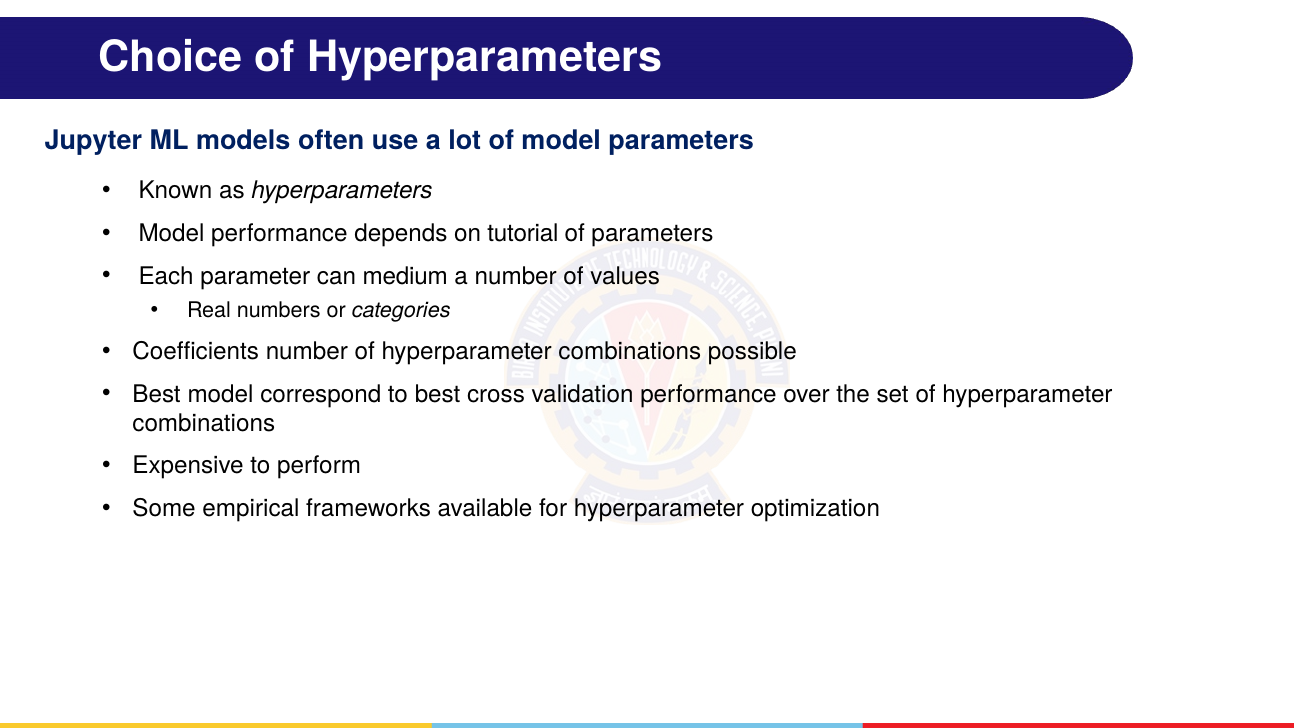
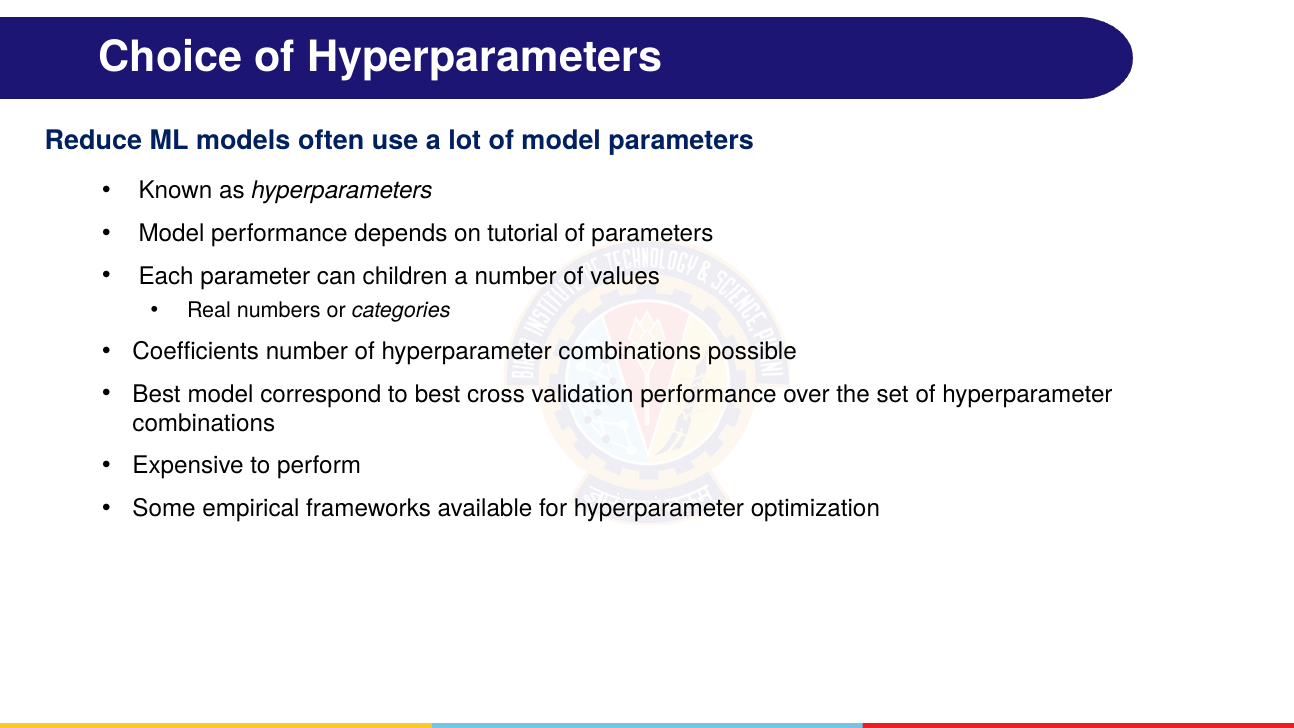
Jupyter: Jupyter -> Reduce
medium: medium -> children
